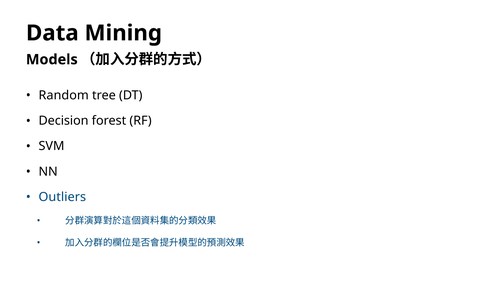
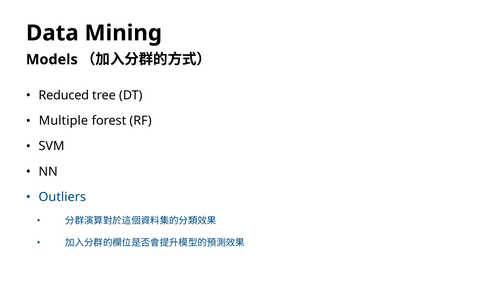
Random: Random -> Reduced
Decision: Decision -> Multiple
